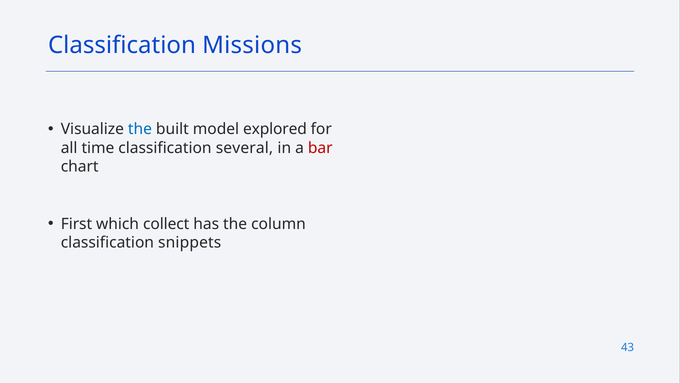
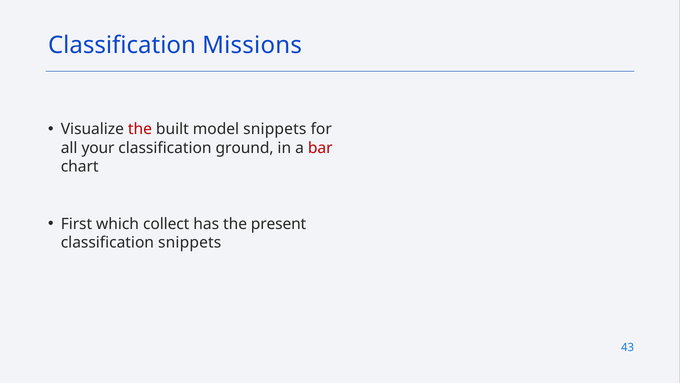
the at (140, 129) colour: blue -> red
model explored: explored -> snippets
time: time -> your
several: several -> ground
column: column -> present
